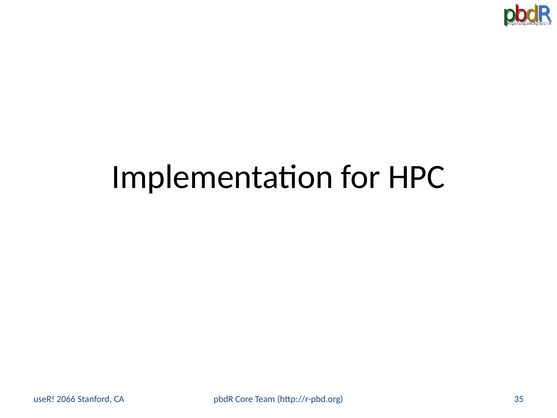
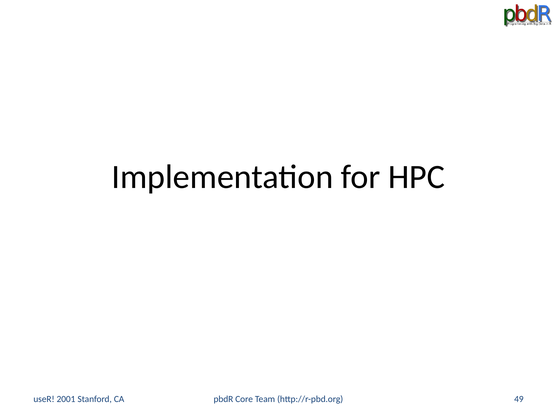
35: 35 -> 49
2066: 2066 -> 2001
